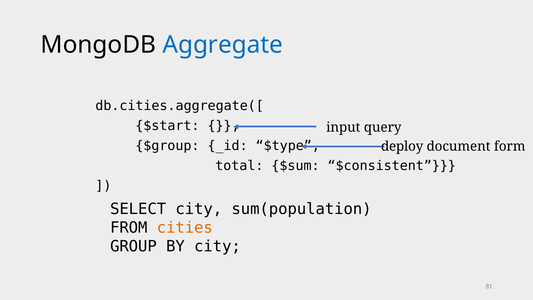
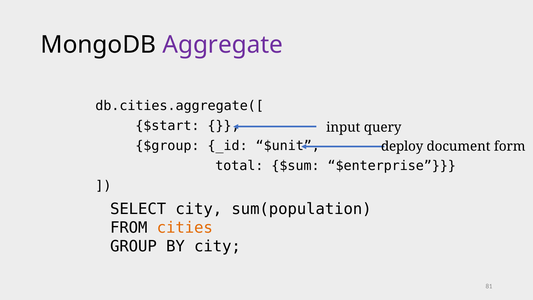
Aggregate colour: blue -> purple
$type: $type -> $unit
$consistent: $consistent -> $enterprise
